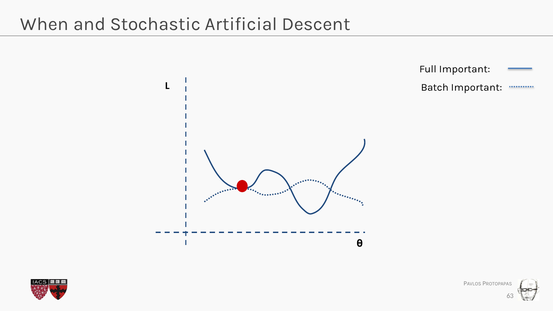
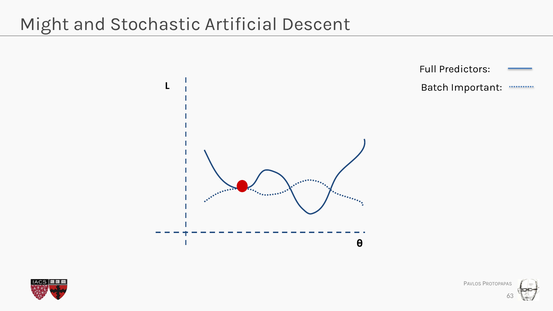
When: When -> Might
Full Important: Important -> Predictors
